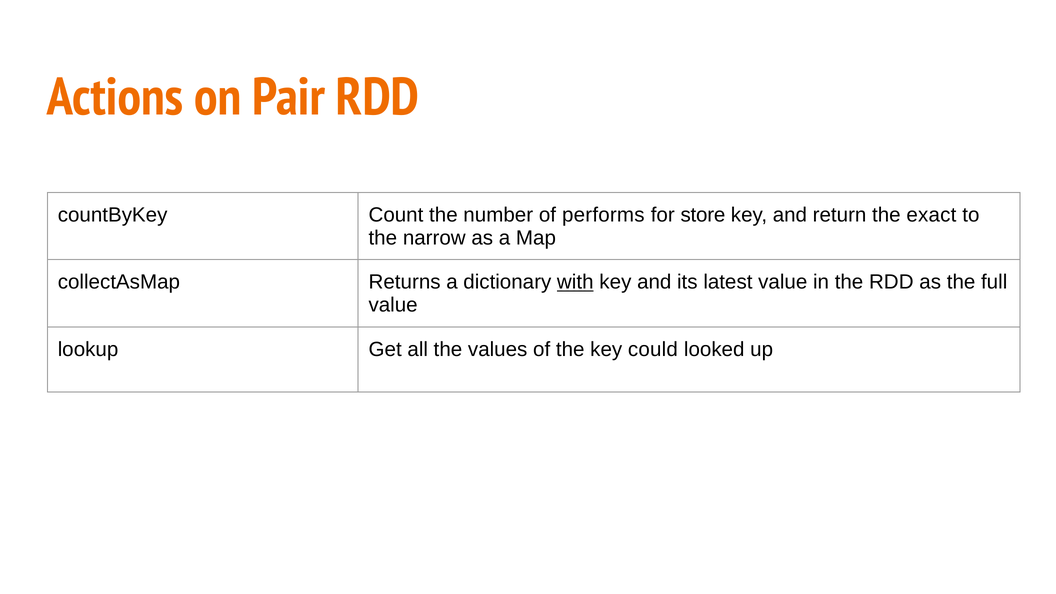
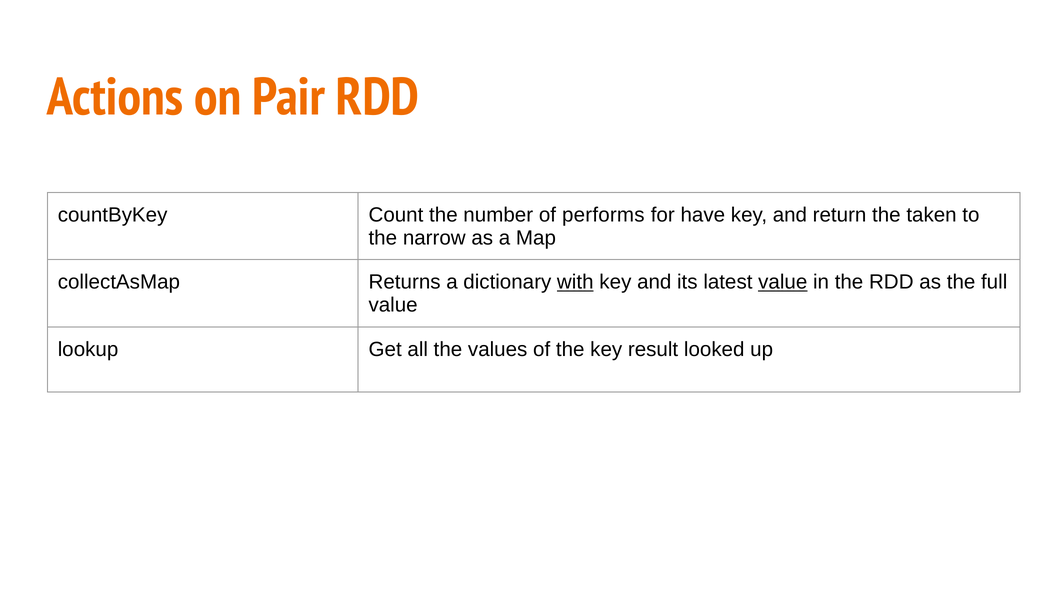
store: store -> have
exact: exact -> taken
value at (783, 282) underline: none -> present
could: could -> result
